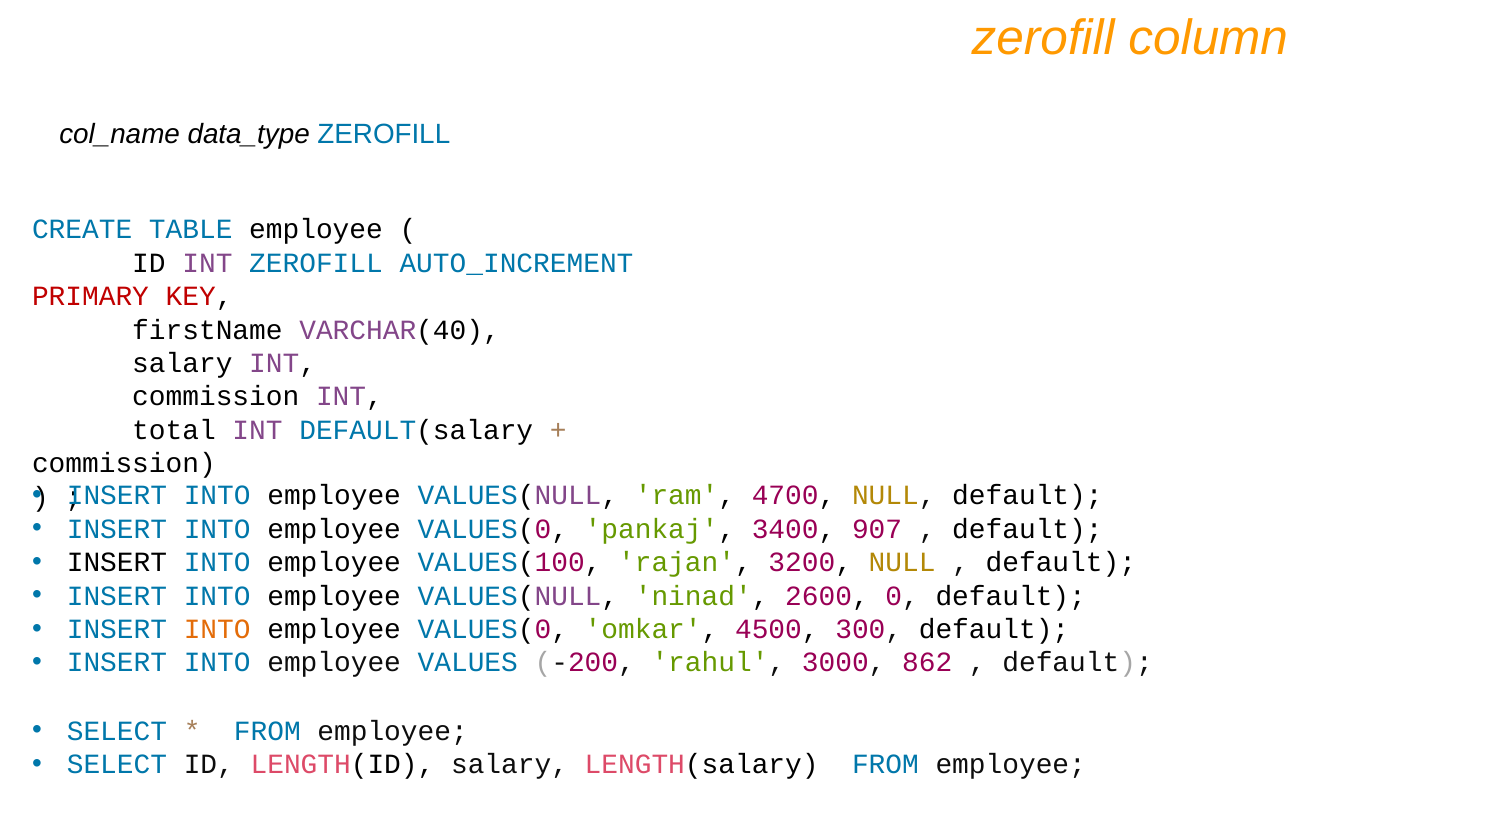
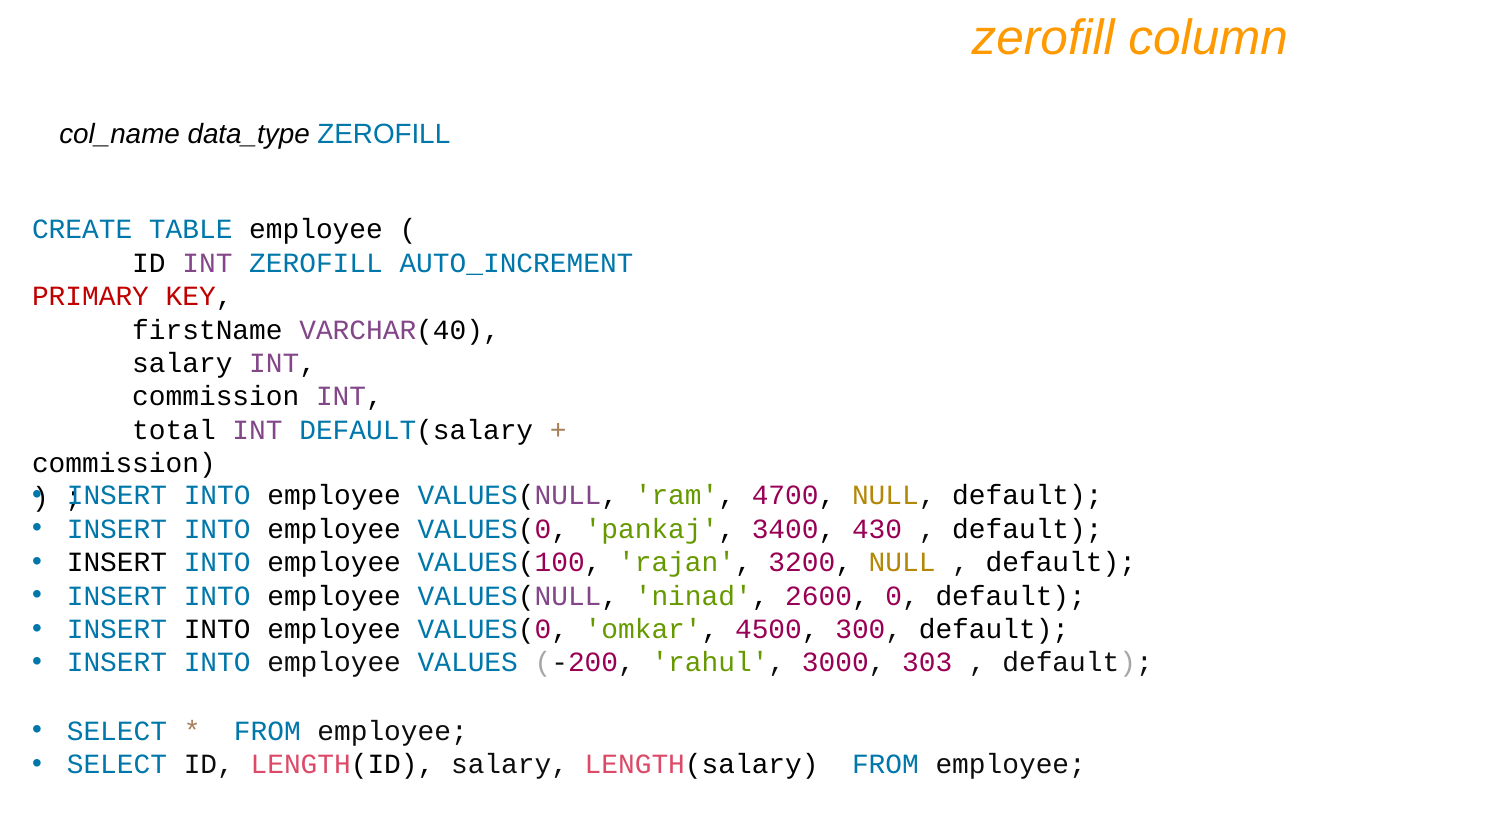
907: 907 -> 430
INTO at (217, 630) colour: orange -> black
862: 862 -> 303
